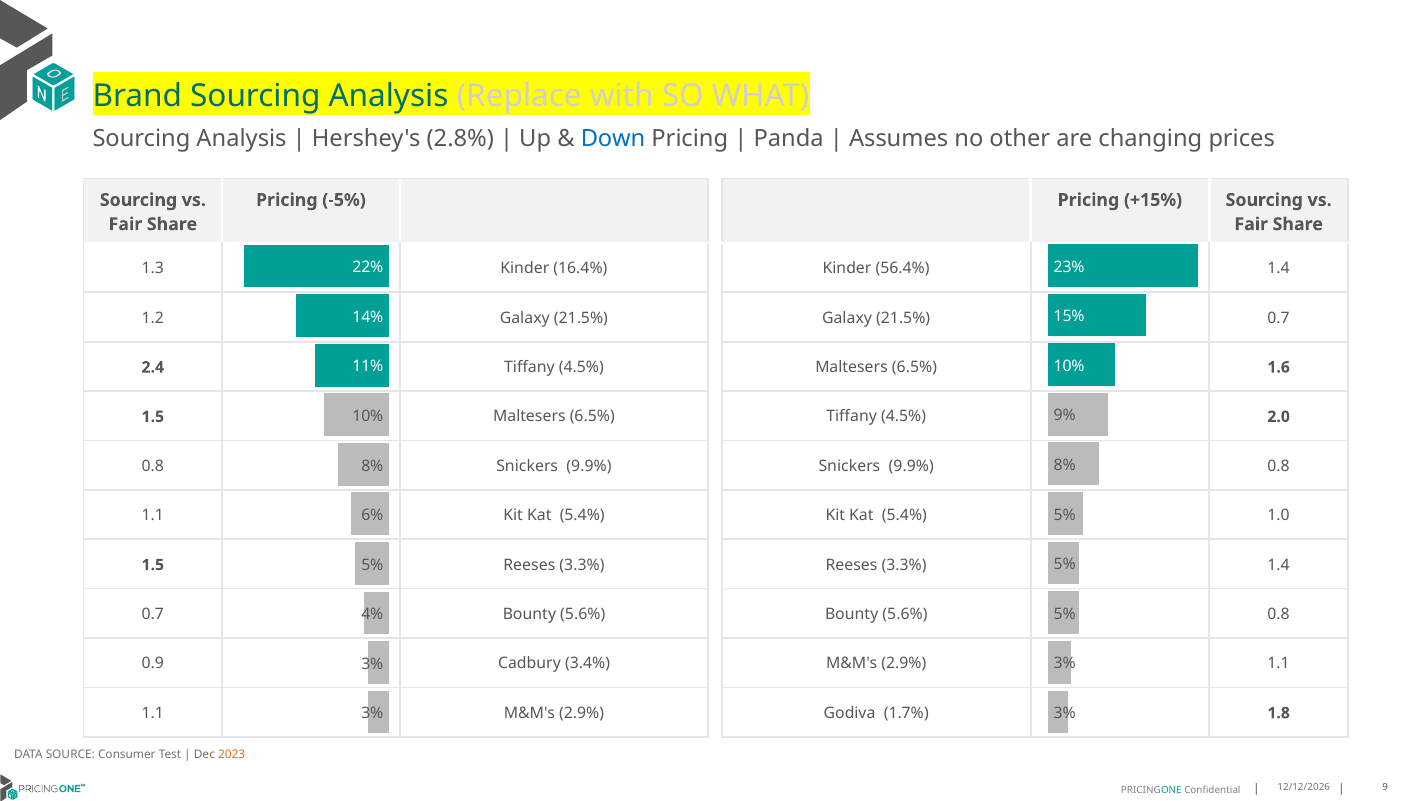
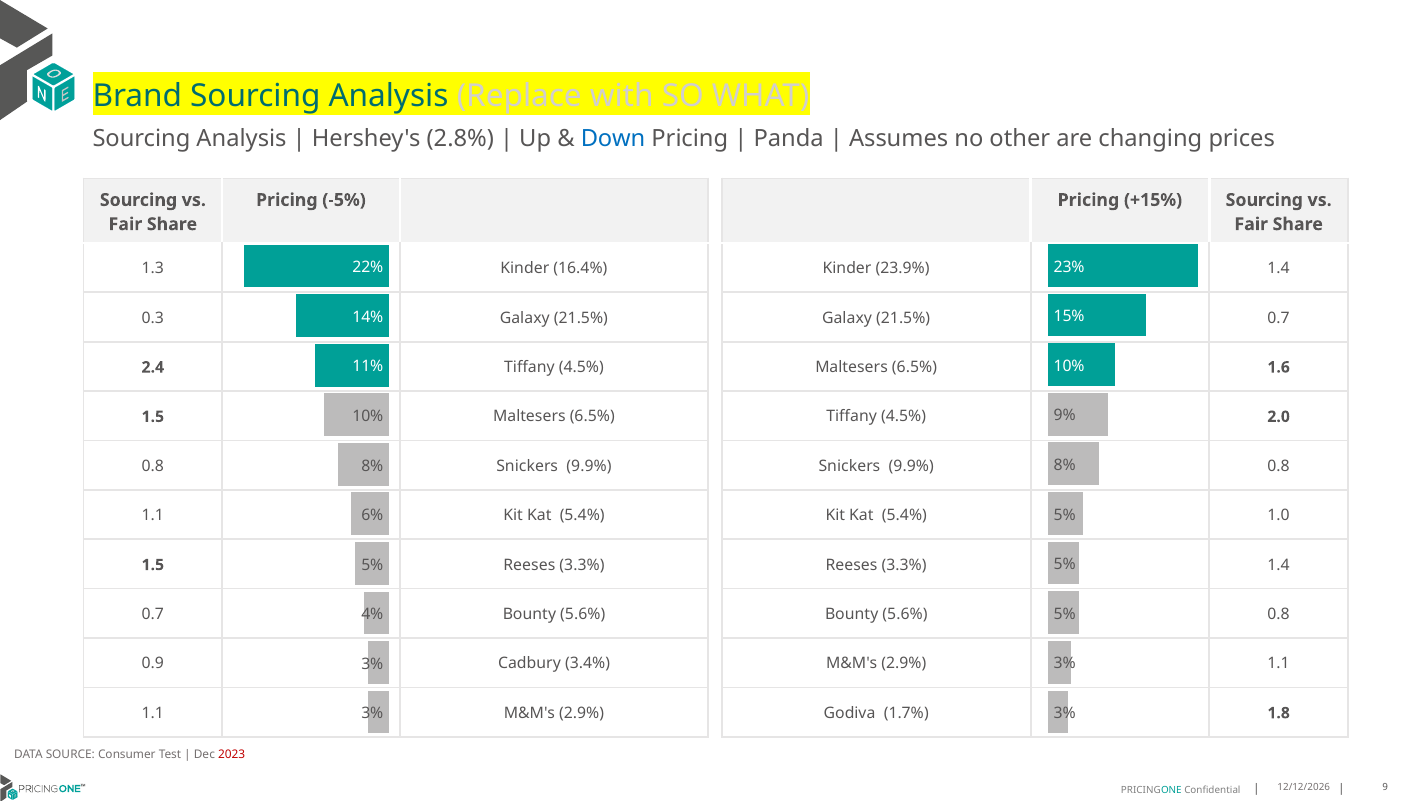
56.4%: 56.4% -> 23.9%
1.2: 1.2 -> 0.3
2023 colour: orange -> red
